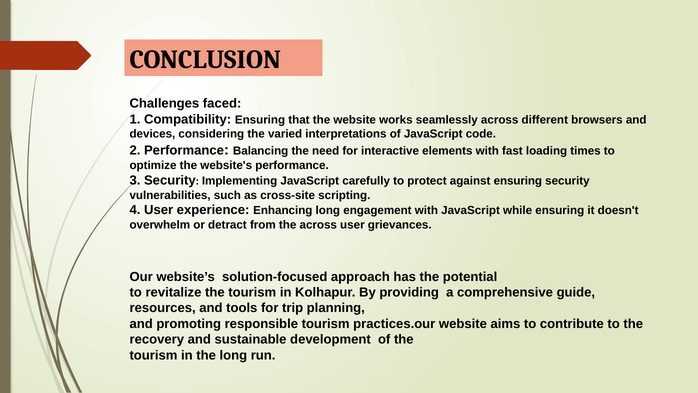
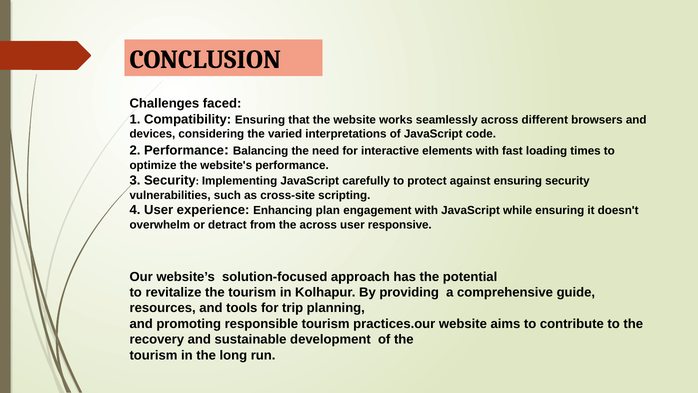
Enhancing long: long -> plan
grievances: grievances -> responsive
